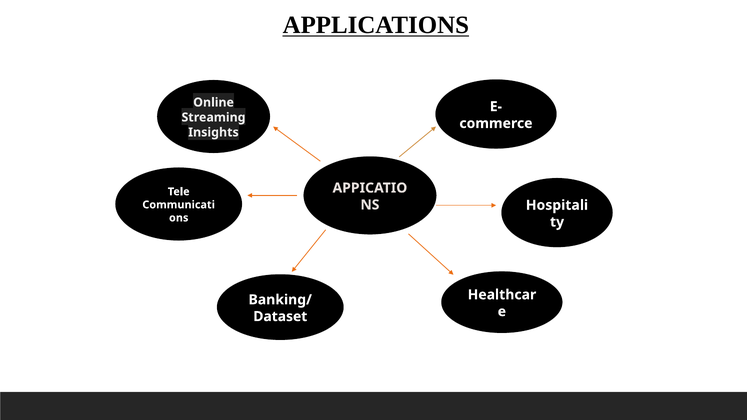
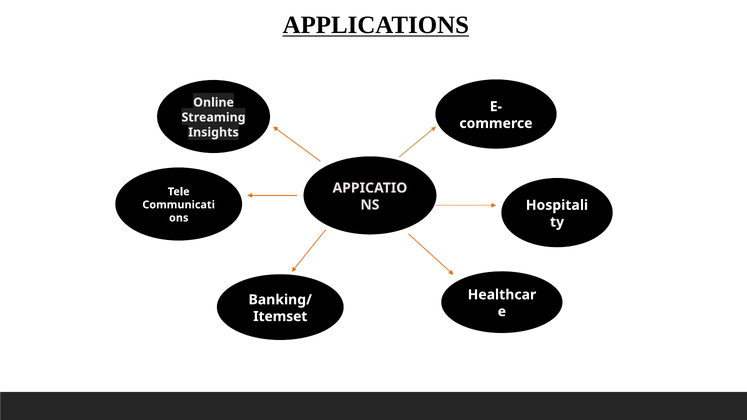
Dataset: Dataset -> Itemset
